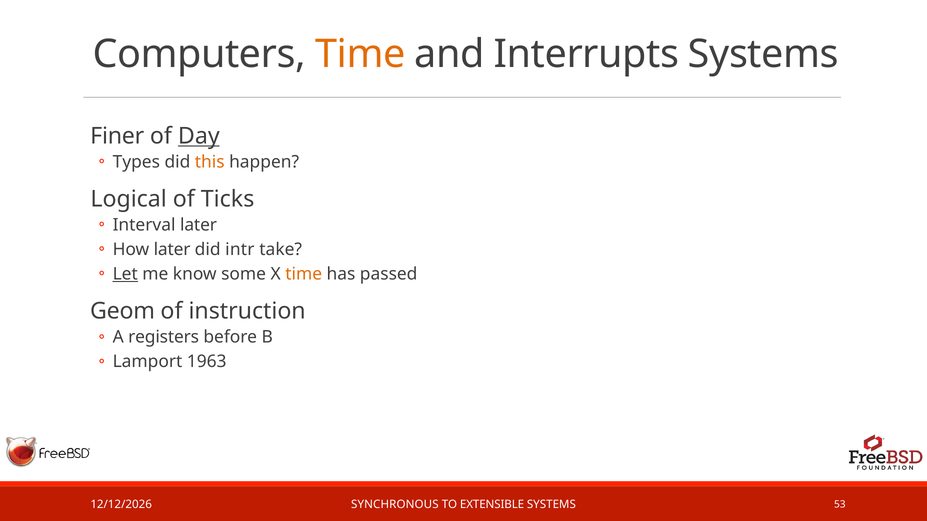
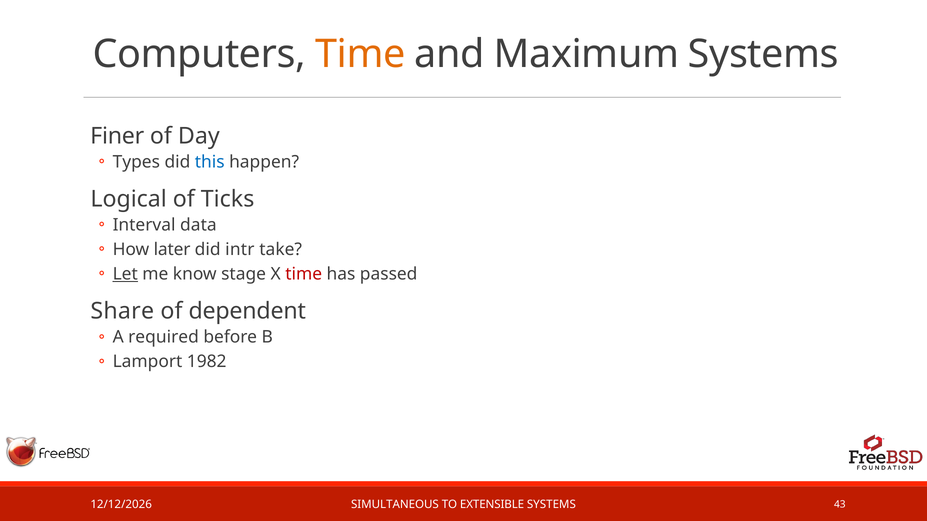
Interrupts: Interrupts -> Maximum
Day underline: present -> none
this colour: orange -> blue
Interval later: later -> data
some: some -> stage
time at (304, 274) colour: orange -> red
Geom: Geom -> Share
instruction: instruction -> dependent
registers: registers -> required
1963: 1963 -> 1982
SYNCHRONOUS: SYNCHRONOUS -> SIMULTANEOUS
53: 53 -> 43
